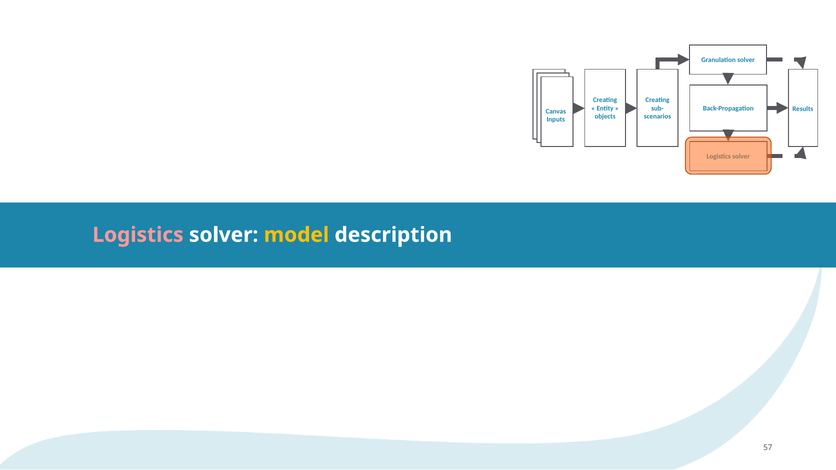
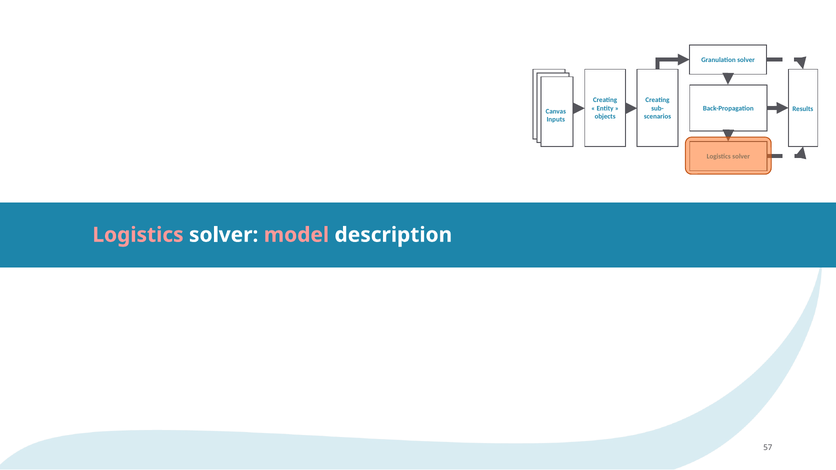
model colour: yellow -> pink
